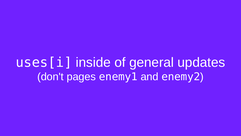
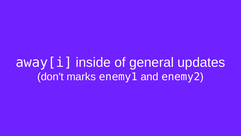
uses[i: uses[i -> away[i
pages: pages -> marks
